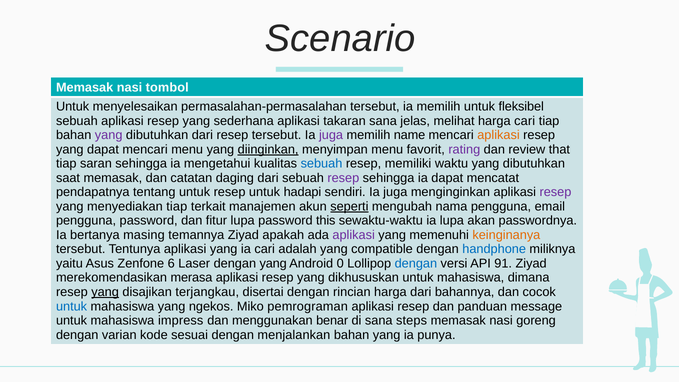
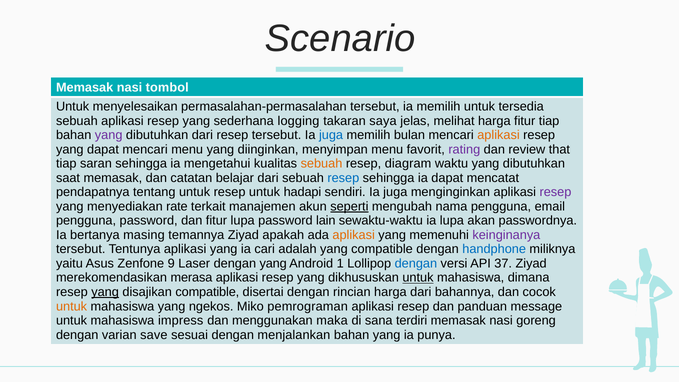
fleksibel: fleksibel -> tersedia
sederhana aplikasi: aplikasi -> logging
takaran sana: sana -> saya
harga cari: cari -> fitur
juga at (331, 135) colour: purple -> blue
name: name -> bulan
diinginkan underline: present -> none
sebuah at (321, 164) colour: blue -> orange
memiliki: memiliki -> diagram
daging: daging -> belajar
resep at (343, 178) colour: purple -> blue
menyediakan tiap: tiap -> rate
this: this -> lain
aplikasi at (354, 235) colour: purple -> orange
keinginanya colour: orange -> purple
6: 6 -> 9
0: 0 -> 1
91: 91 -> 37
untuk at (418, 278) underline: none -> present
disajikan terjangkau: terjangkau -> compatible
untuk at (72, 306) colour: blue -> orange
benar: benar -> maka
steps: steps -> terdiri
kode: kode -> save
